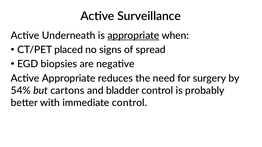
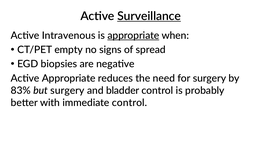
Surveillance underline: none -> present
Underneath: Underneath -> Intravenous
placed: placed -> empty
54%: 54% -> 83%
but cartons: cartons -> surgery
